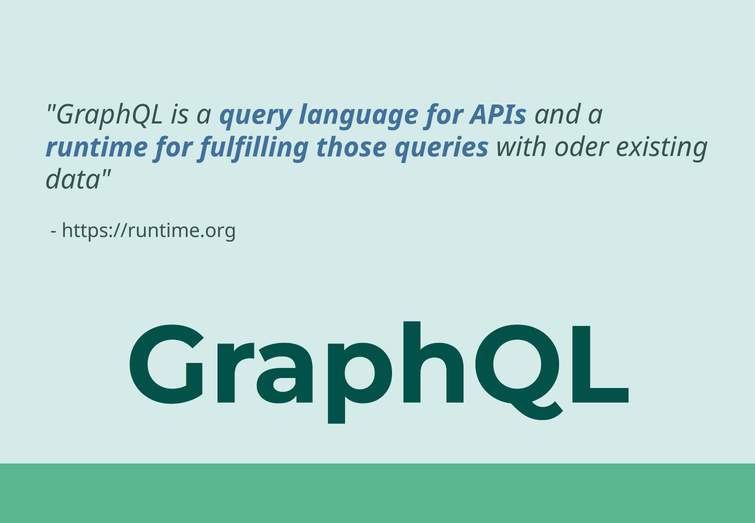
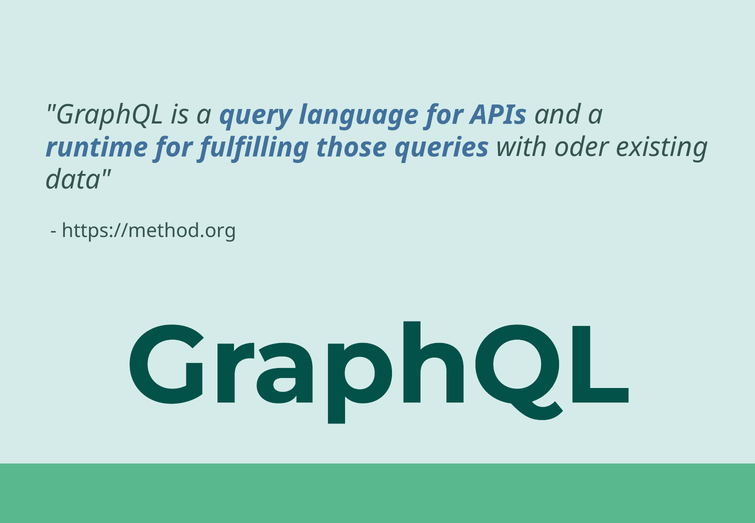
https://runtime.org: https://runtime.org -> https://method.org
